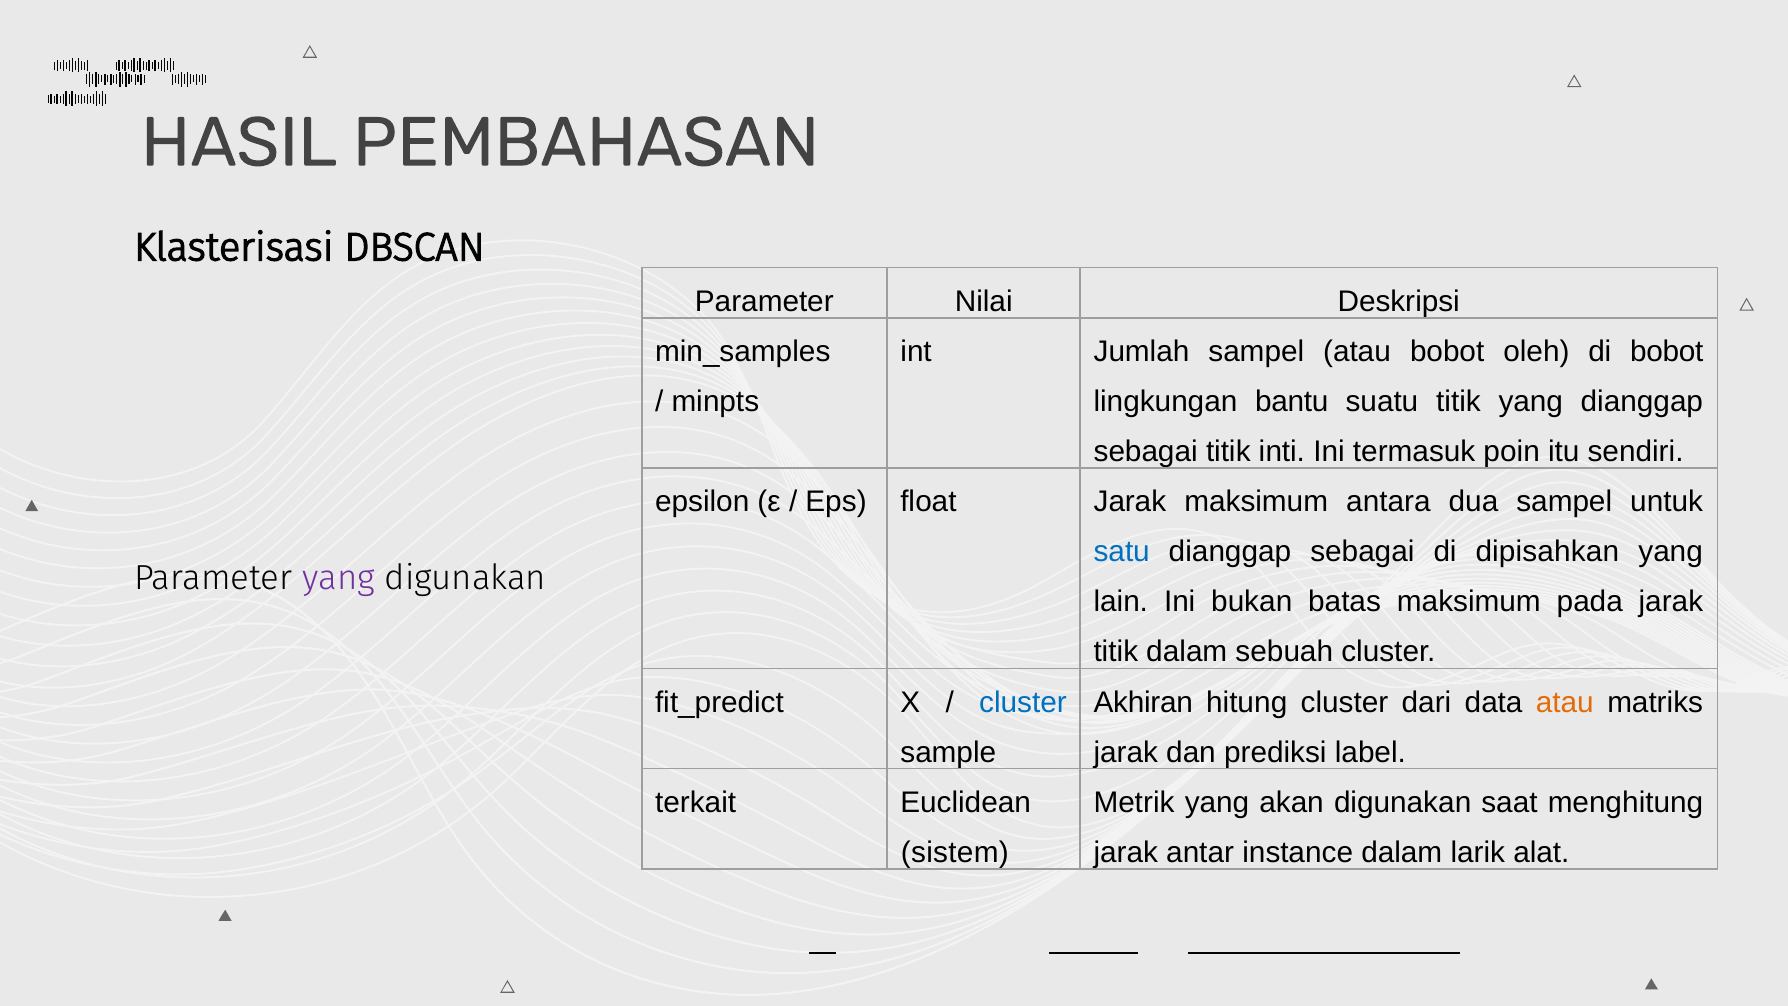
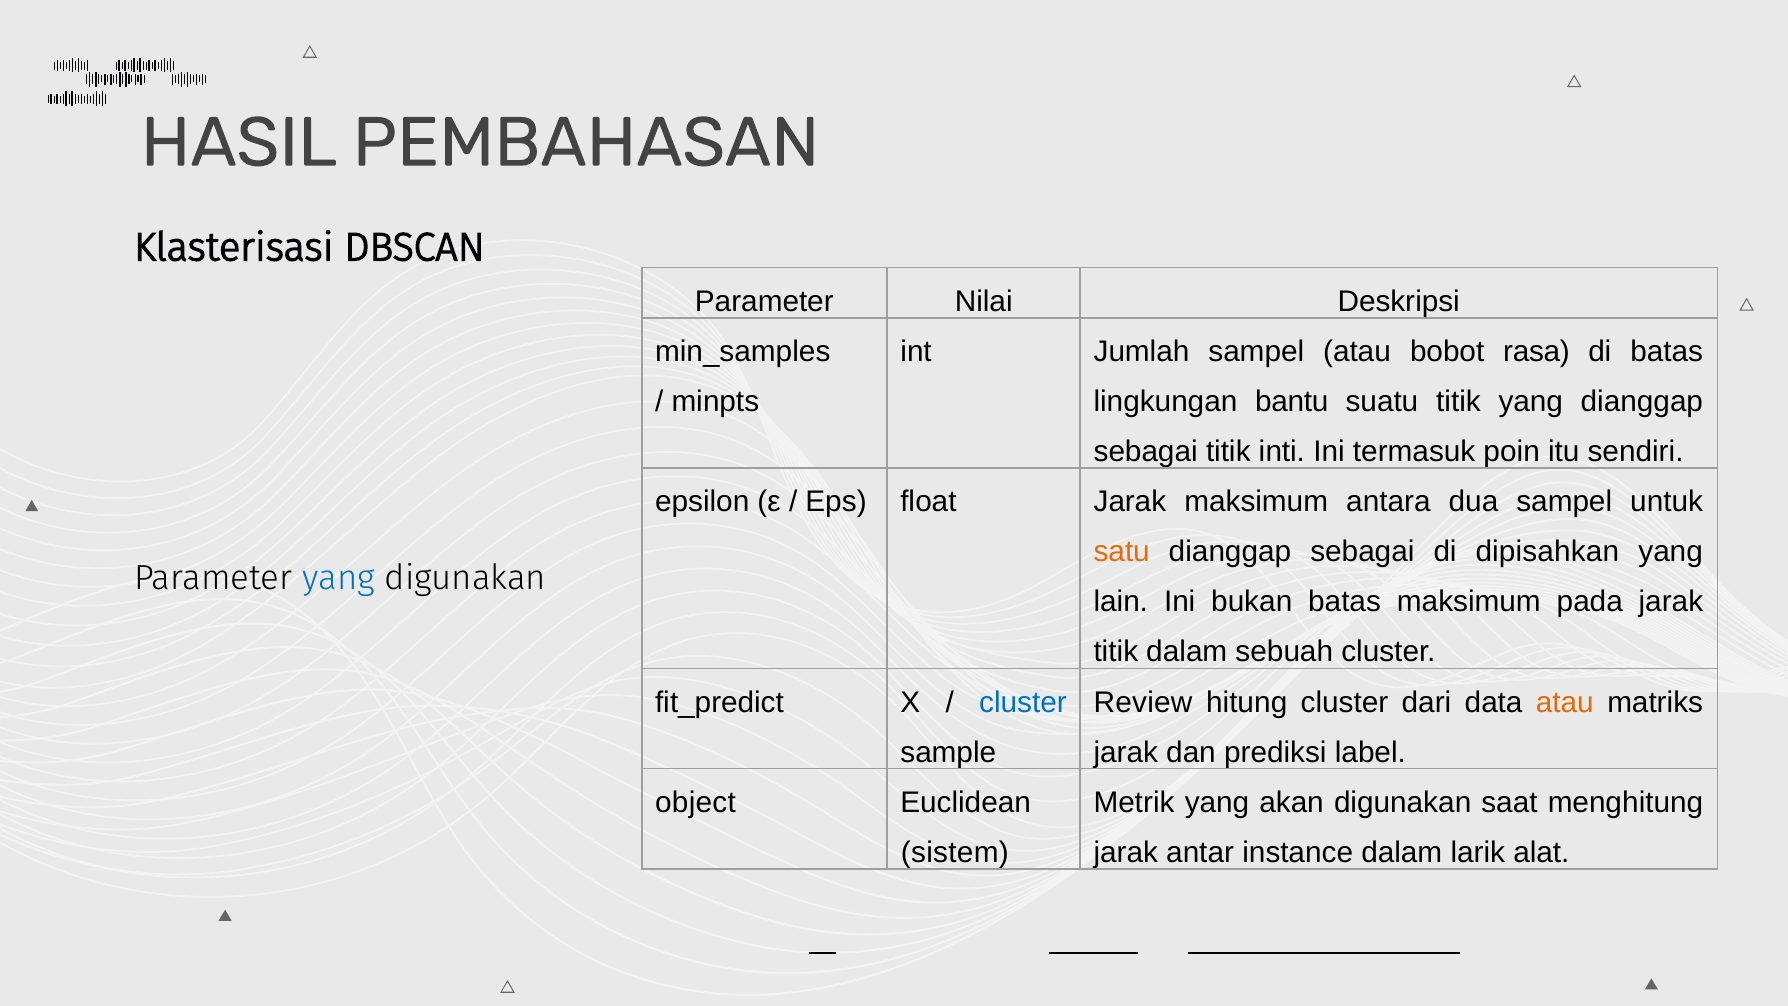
oleh: oleh -> rasa
di bobot: bobot -> batas
satu colour: blue -> orange
yang at (339, 577) colour: purple -> blue
Akhiran: Akhiran -> Review
terkait: terkait -> object
